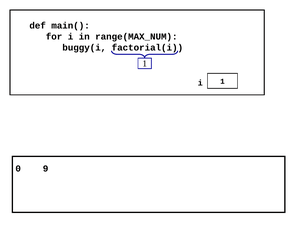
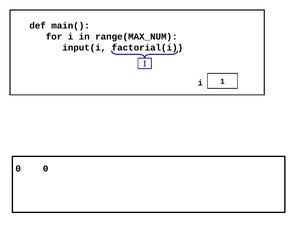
buggy(i: buggy(i -> input(i
0 9: 9 -> 0
